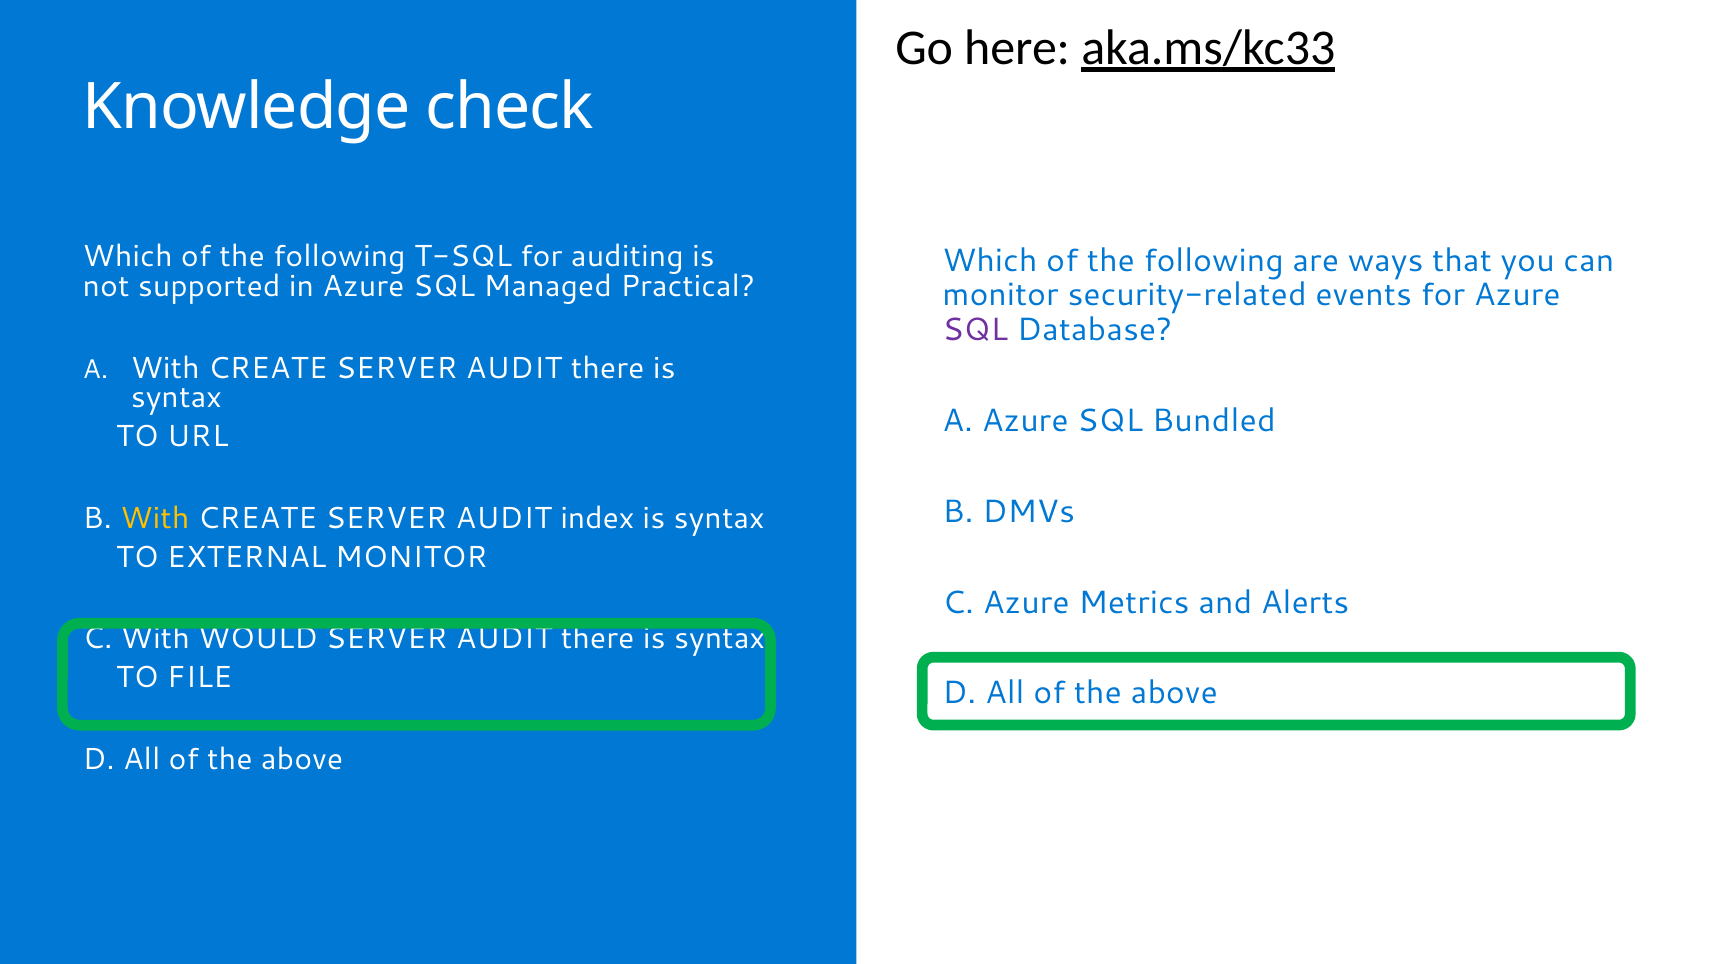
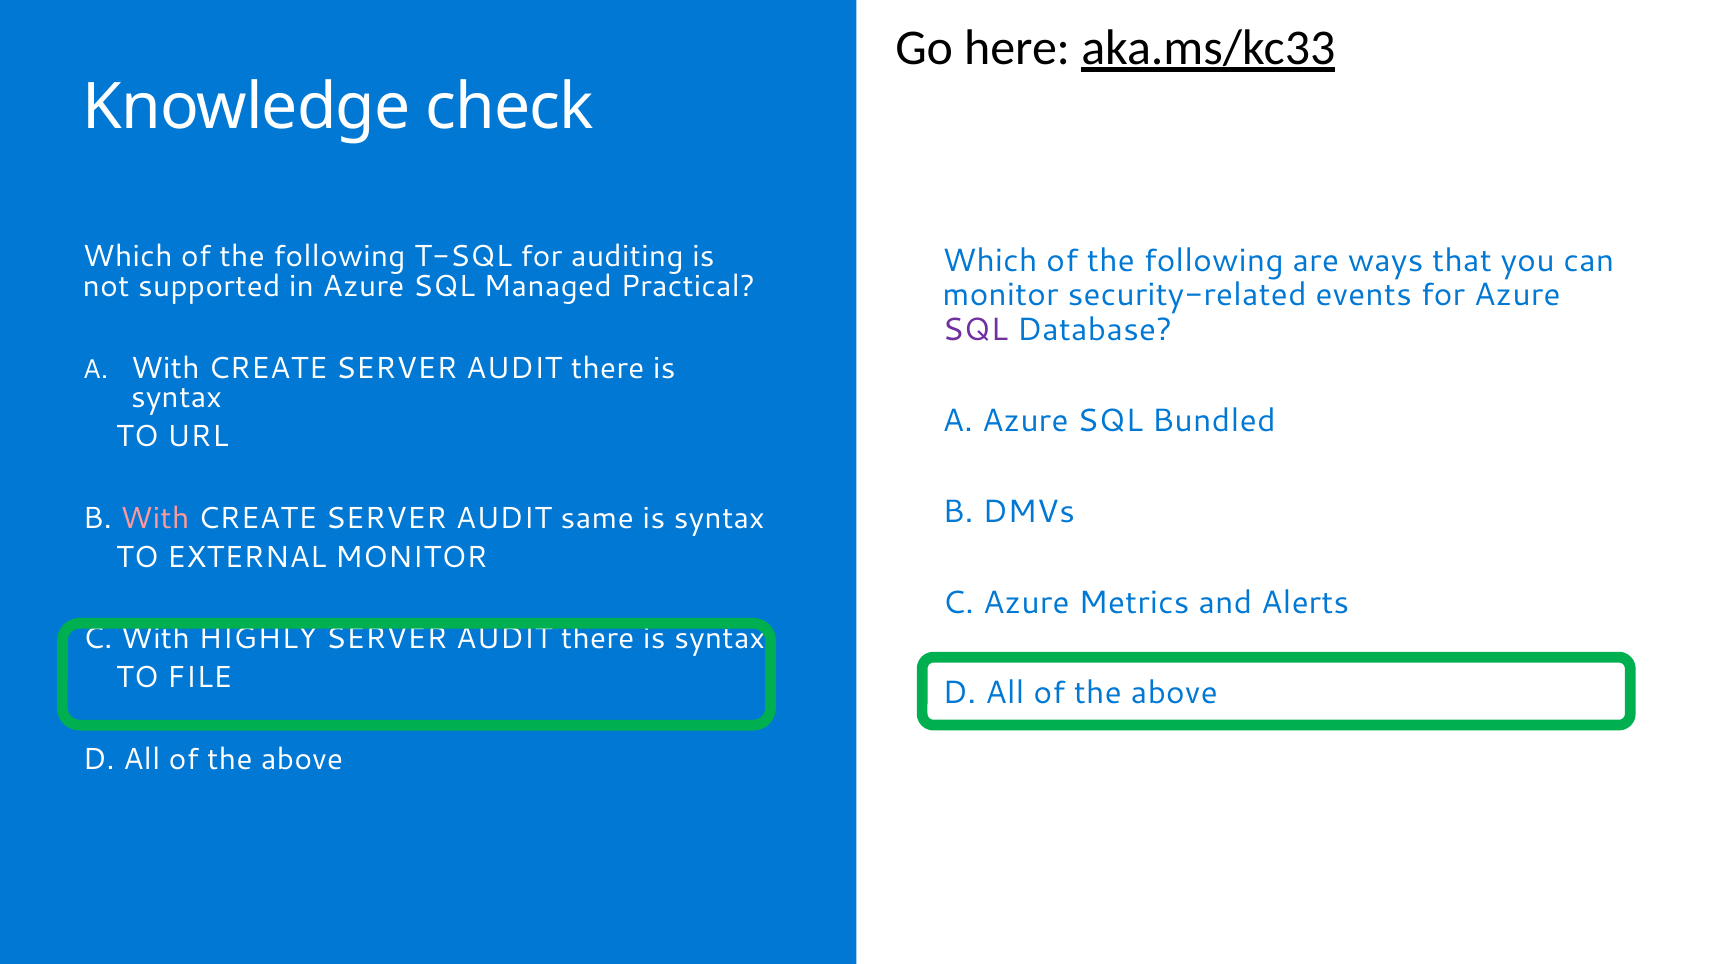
With at (155, 518) colour: yellow -> pink
index: index -> same
WOULD: WOULD -> HIGHLY
